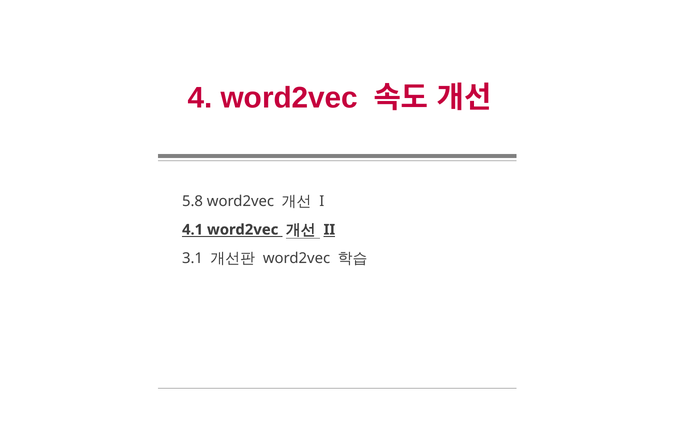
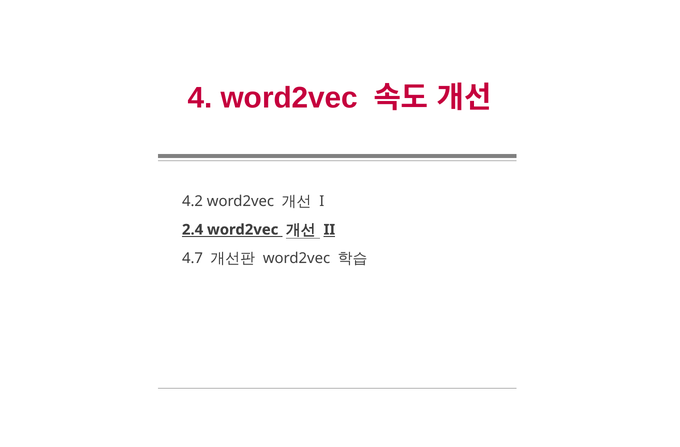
5.8: 5.8 -> 4.2
4.1: 4.1 -> 2.4
3.1: 3.1 -> 4.7
